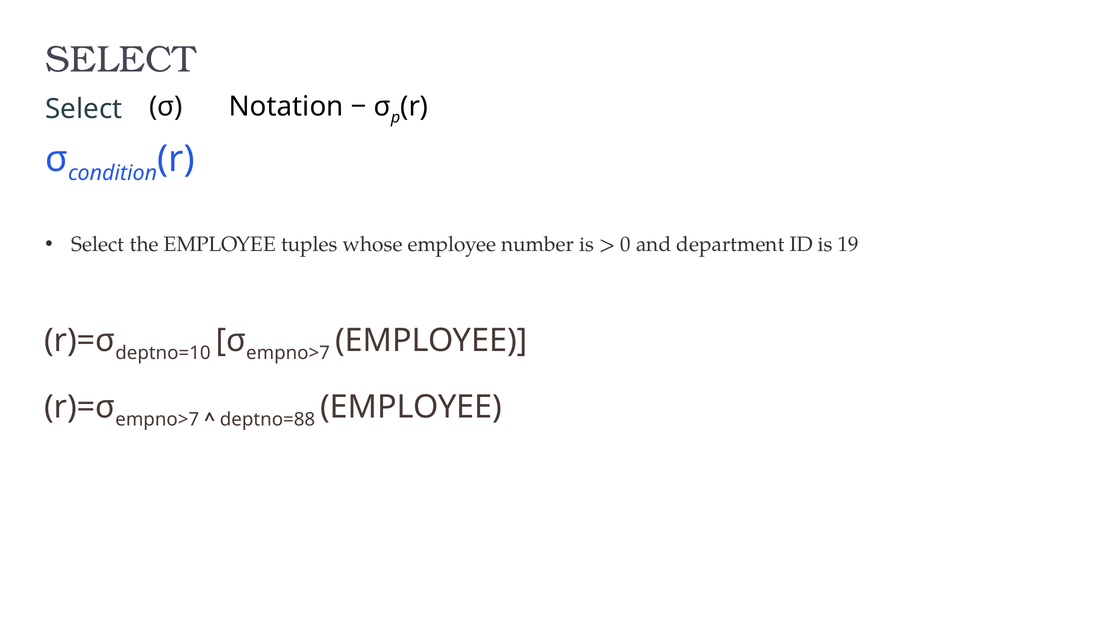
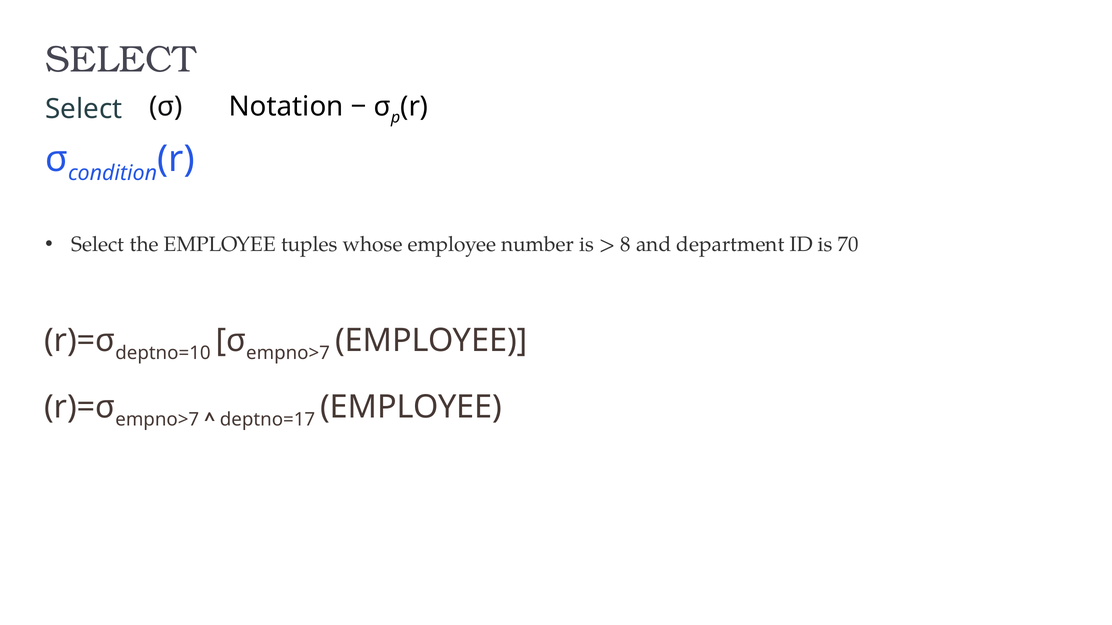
0: 0 -> 8
19: 19 -> 70
deptno=88: deptno=88 -> deptno=17
